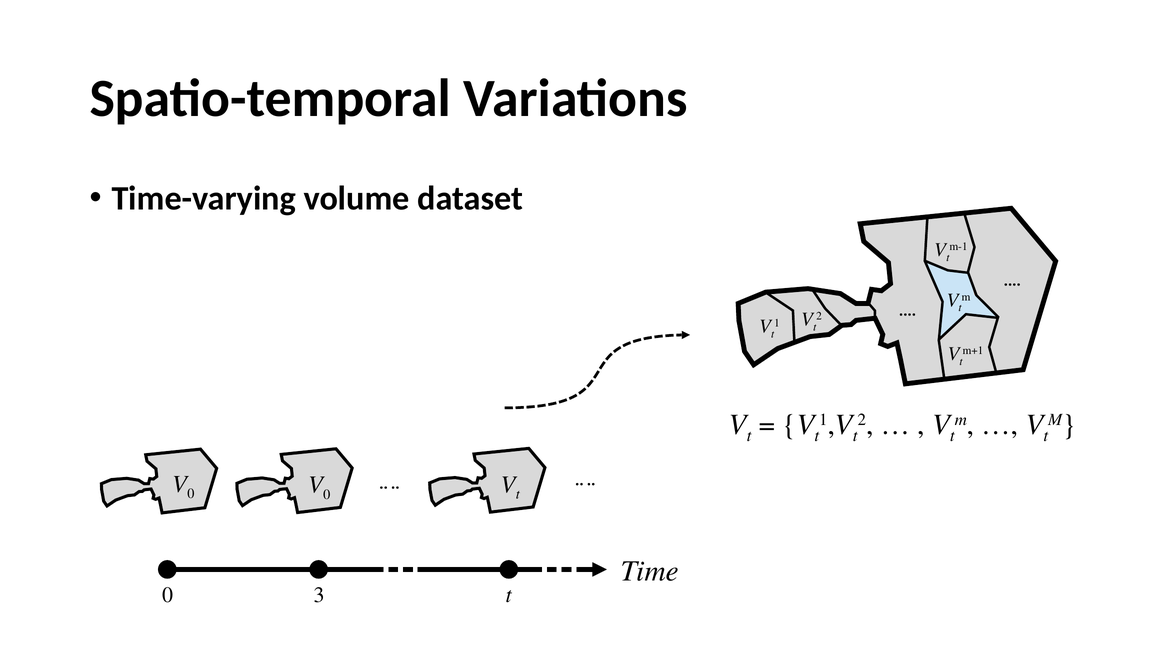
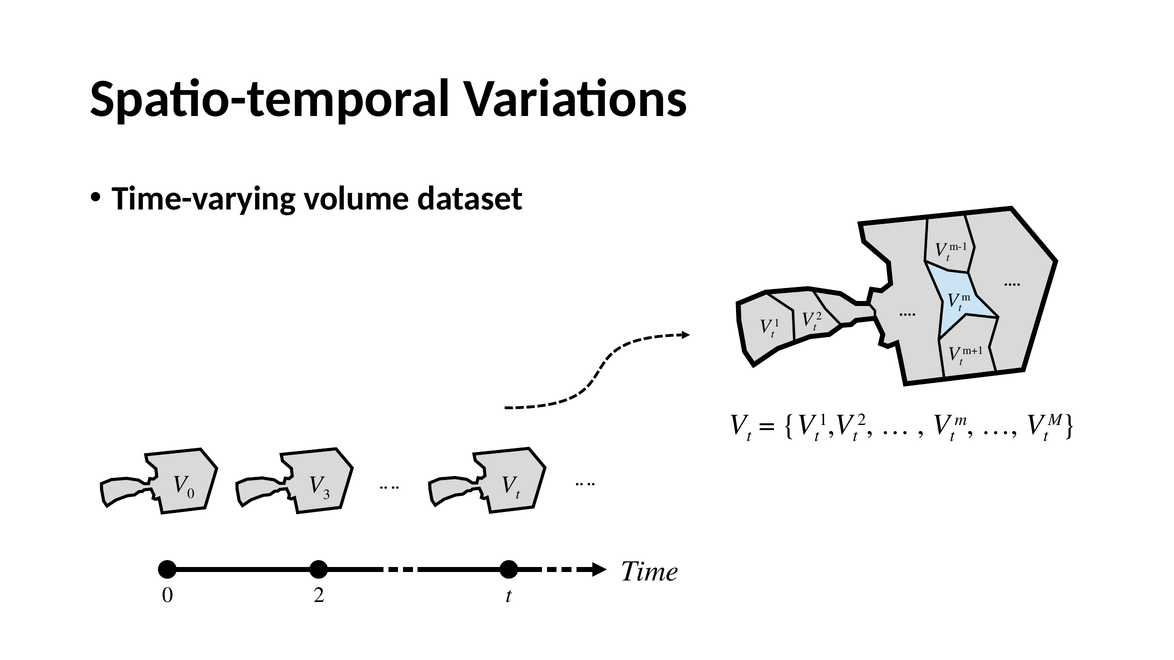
0 at (327, 495): 0 -> 3
0 3: 3 -> 2
